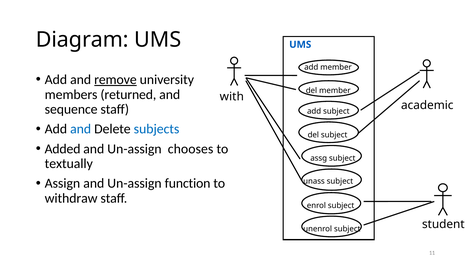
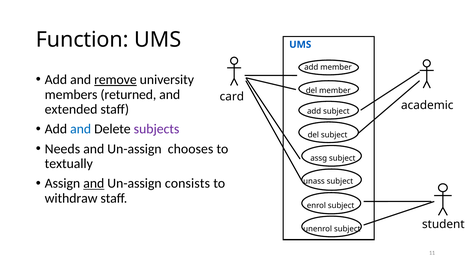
Diagram: Diagram -> Function
with: with -> card
sequence: sequence -> extended
subjects colour: blue -> purple
Added: Added -> Needs
and at (94, 183) underline: none -> present
function: function -> consists
